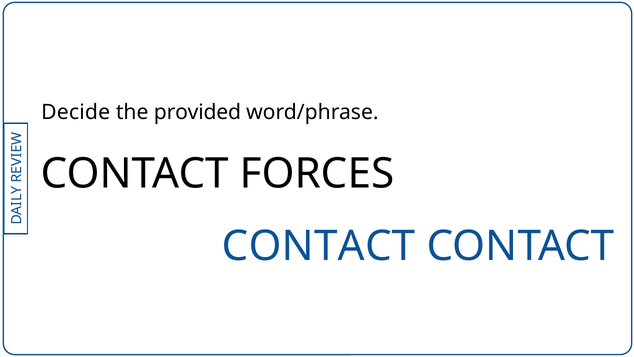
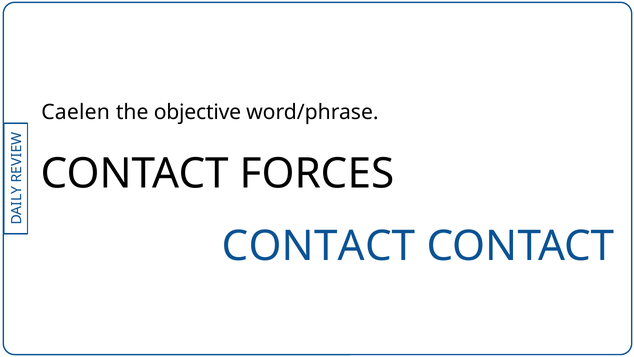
Decide: Decide -> Caelen
provided: provided -> objective
